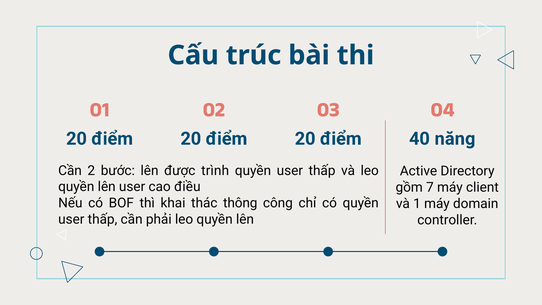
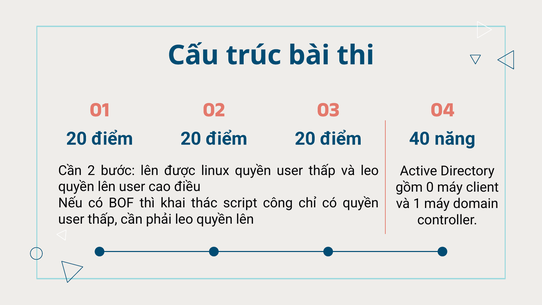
trình: trình -> linux
7: 7 -> 0
thông: thông -> script
